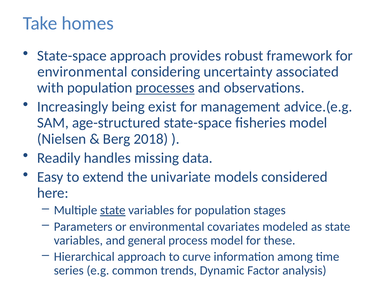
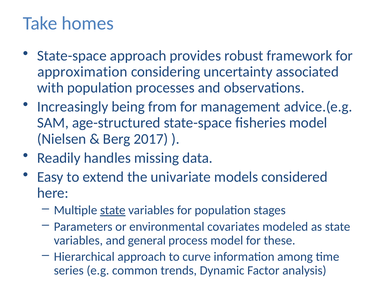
environmental at (82, 72): environmental -> approximation
processes underline: present -> none
exist: exist -> from
2018: 2018 -> 2017
